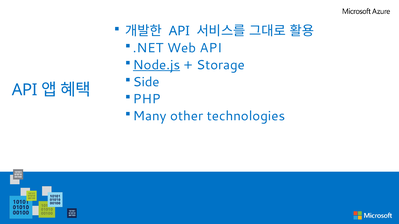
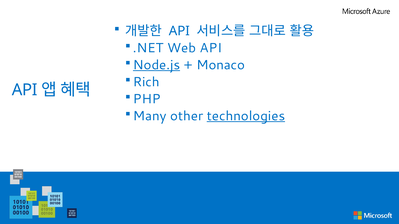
Storage: Storage -> Monaco
Side: Side -> Rich
technologies underline: none -> present
